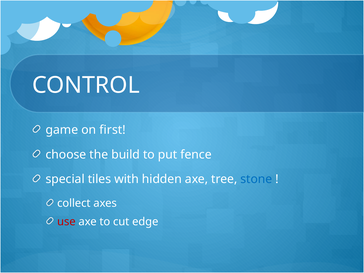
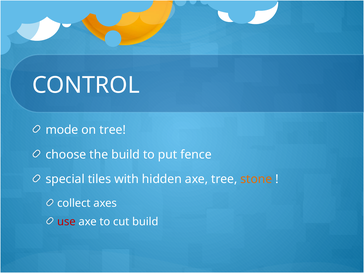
game: game -> mode
on first: first -> tree
stone colour: blue -> orange
cut edge: edge -> build
